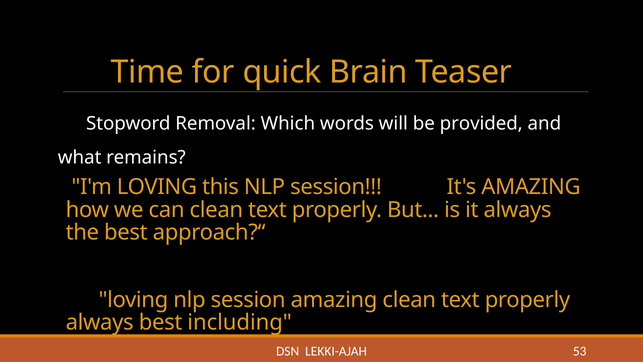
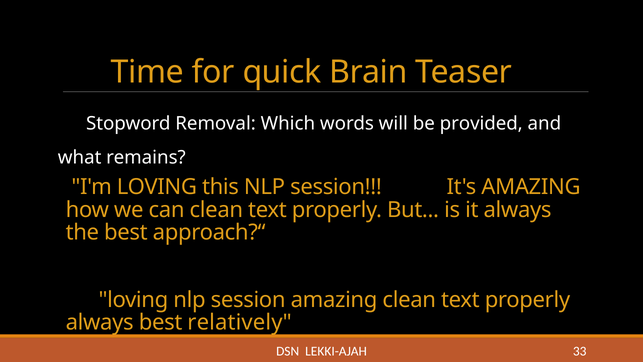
including: including -> relatively
53: 53 -> 33
